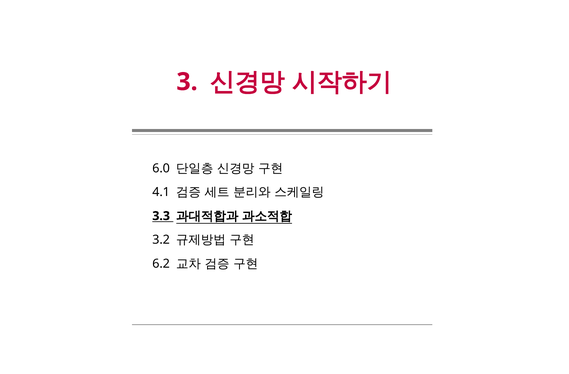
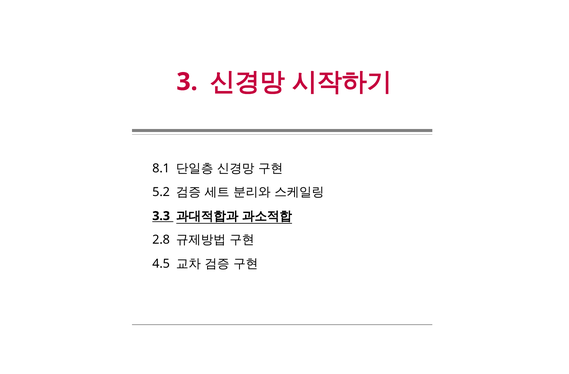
6.0: 6.0 -> 8.1
4.1: 4.1 -> 5.2
3.2: 3.2 -> 2.8
6.2: 6.2 -> 4.5
